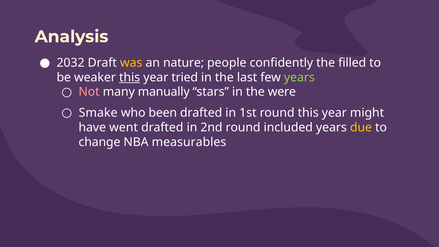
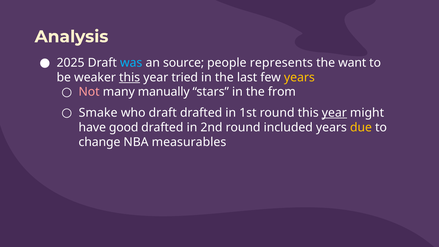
2032: 2032 -> 2025
was colour: yellow -> light blue
nature: nature -> source
confidently: confidently -> represents
filled: filled -> want
years at (299, 77) colour: light green -> yellow
were: were -> from
who been: been -> draft
year at (334, 113) underline: none -> present
went: went -> good
